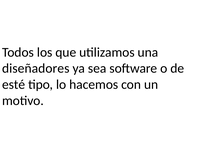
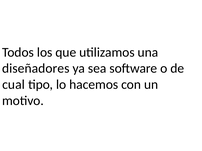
esté: esté -> cual
